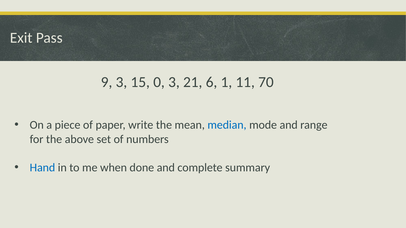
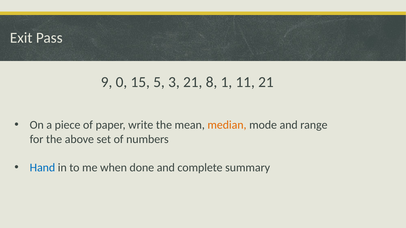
9 3: 3 -> 0
0: 0 -> 5
6: 6 -> 8
11 70: 70 -> 21
median colour: blue -> orange
